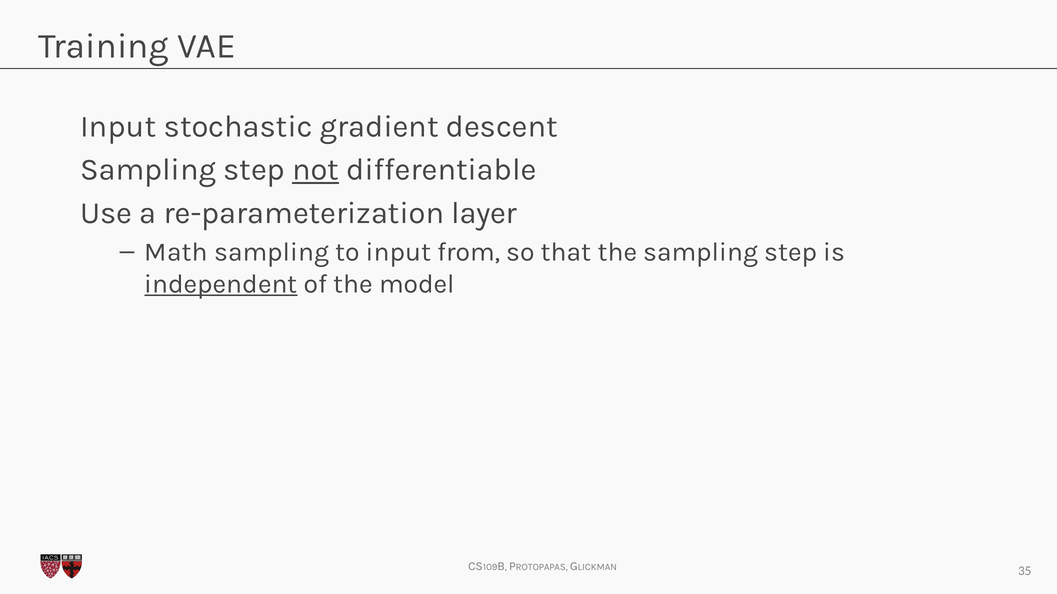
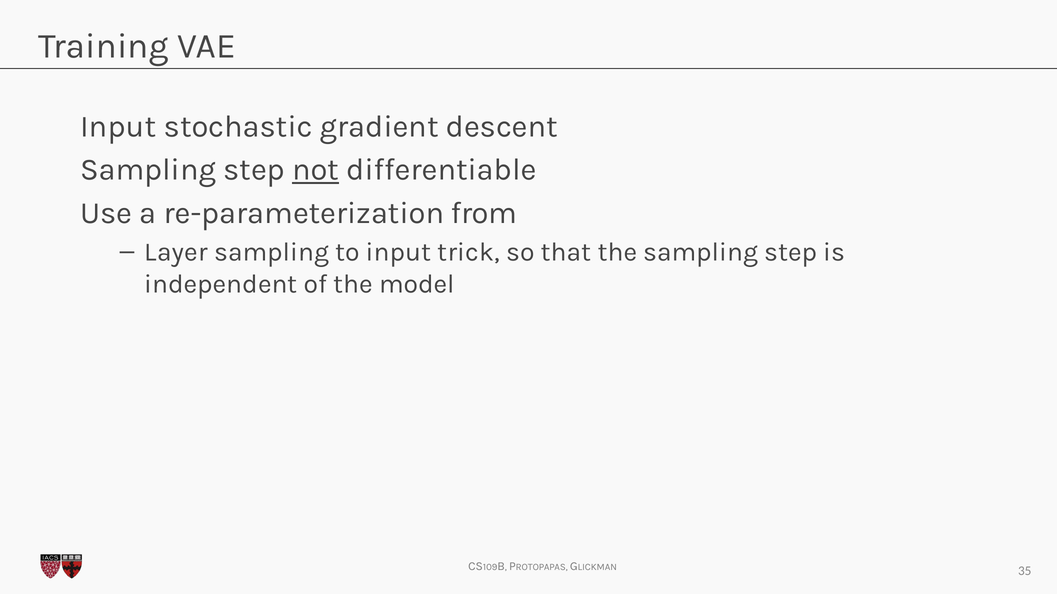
layer: layer -> from
Math: Math -> Layer
from: from -> trick
independent underline: present -> none
